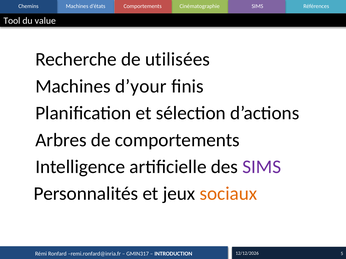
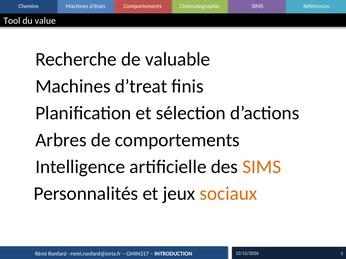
utilisées: utilisées -> valuable
d’your: d’your -> d’treat
SIMS at (262, 167) colour: purple -> orange
